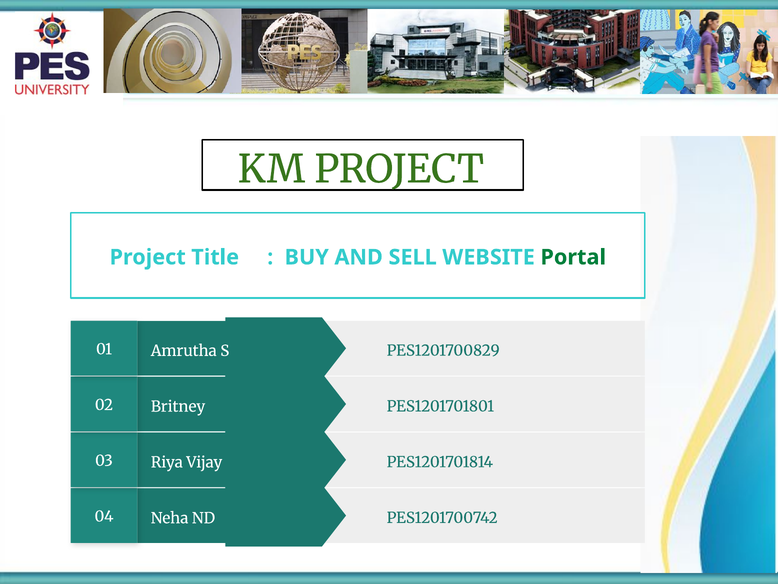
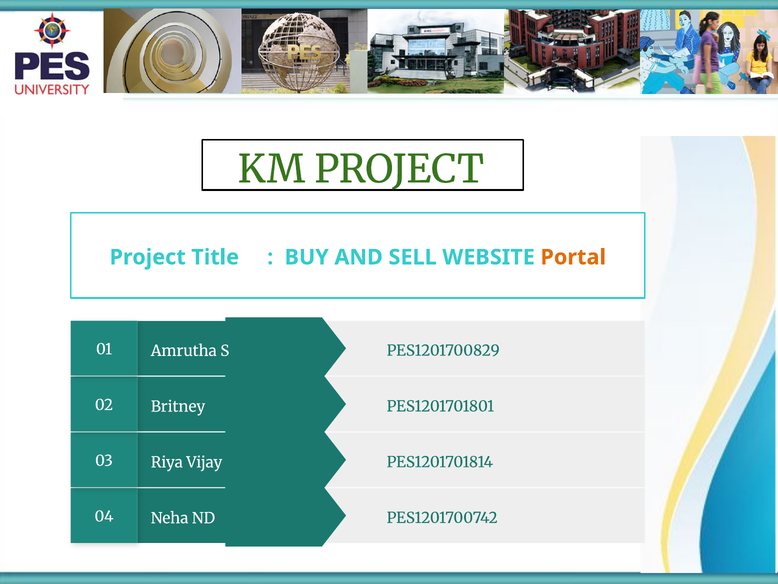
Portal colour: green -> orange
